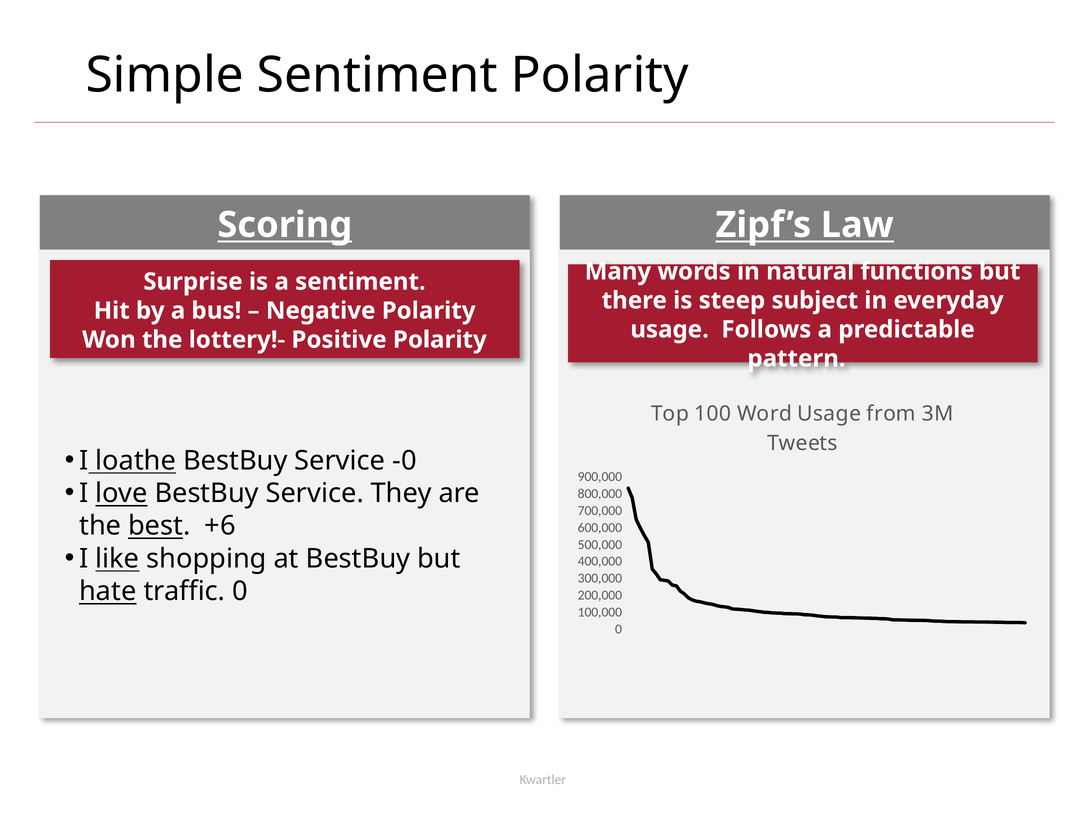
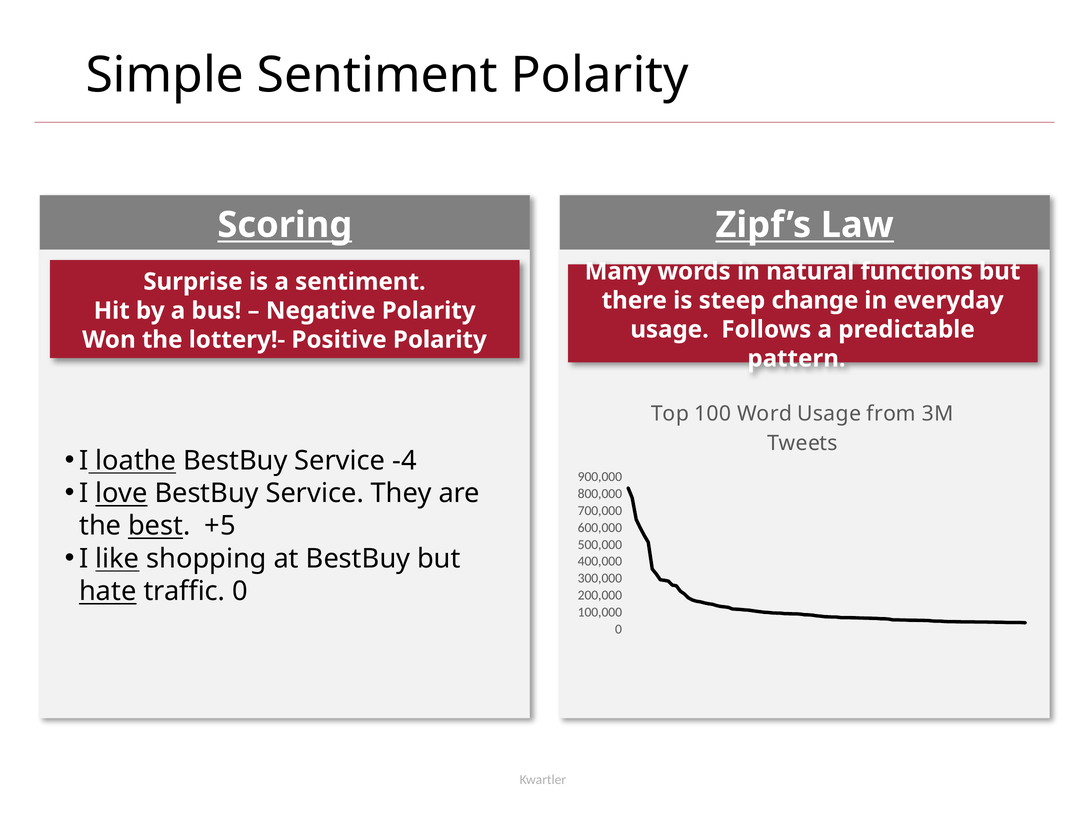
subject: subject -> change
-0: -0 -> -4
+6: +6 -> +5
